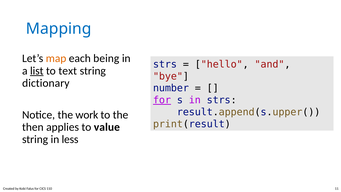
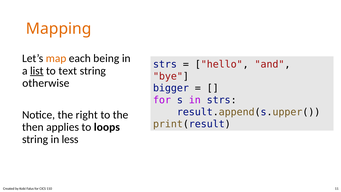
Mapping colour: blue -> orange
dictionary: dictionary -> otherwise
number: number -> bigger
for at (162, 100) underline: present -> none
work: work -> right
value: value -> loops
